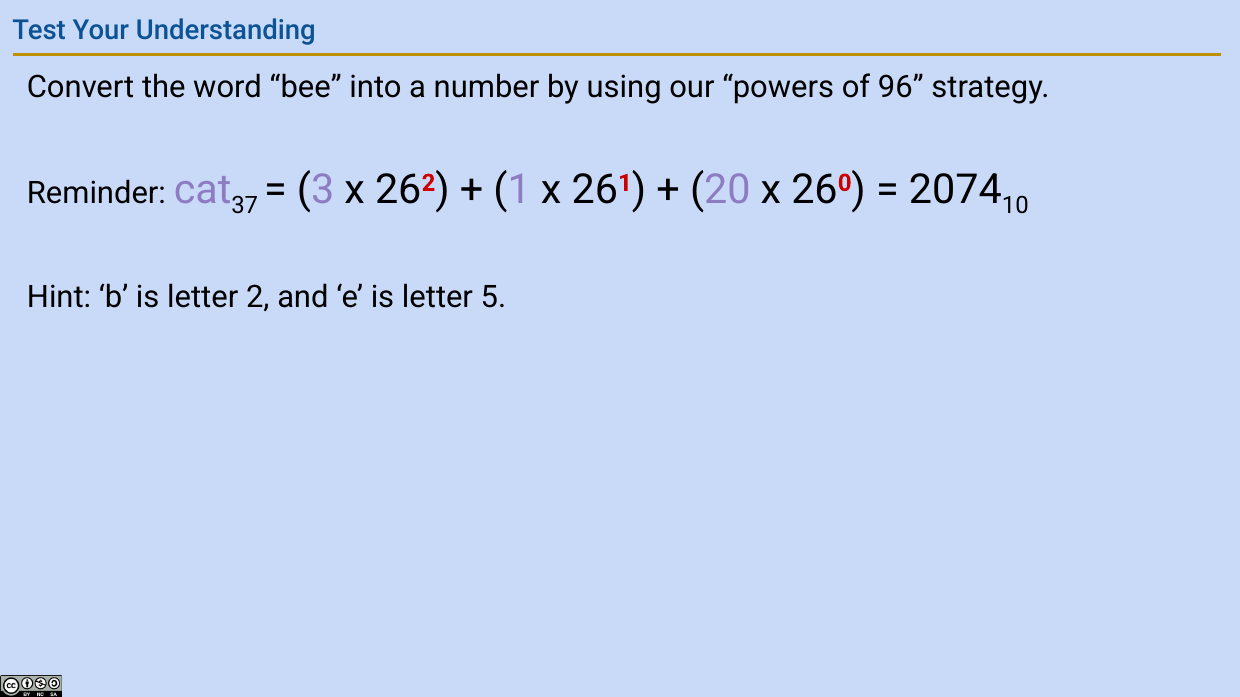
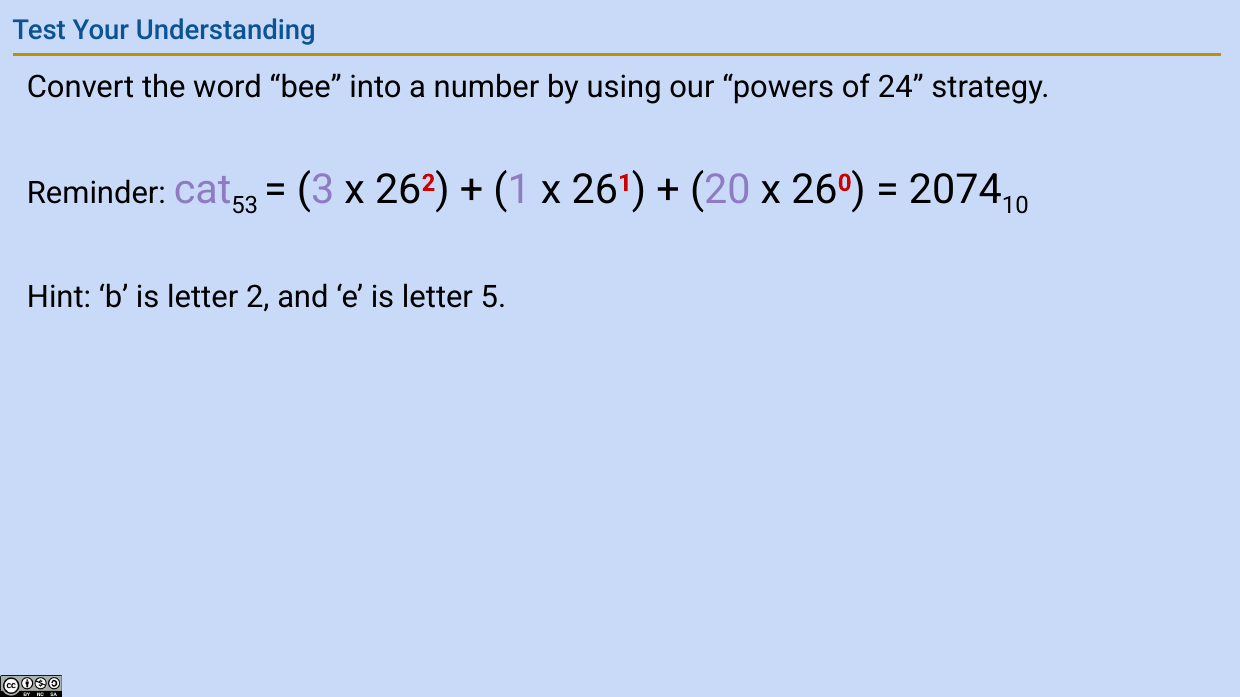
96: 96 -> 24
37: 37 -> 53
